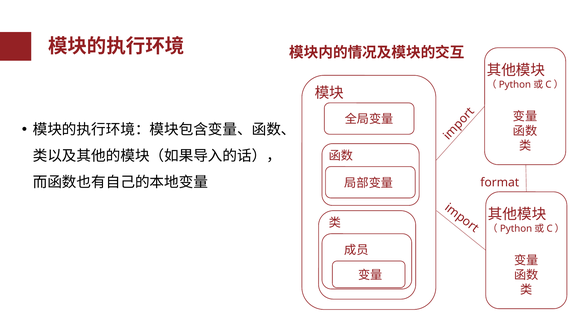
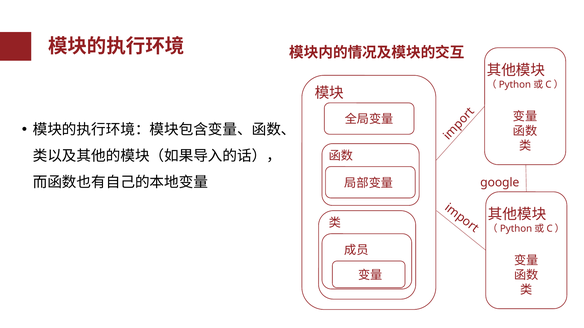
format: format -> google
